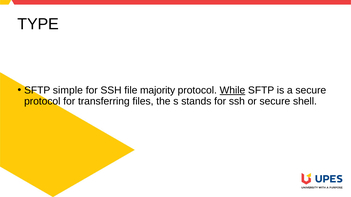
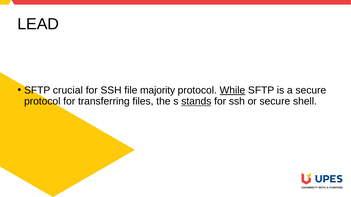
TYPE: TYPE -> LEAD
simple: simple -> crucial
stands underline: none -> present
